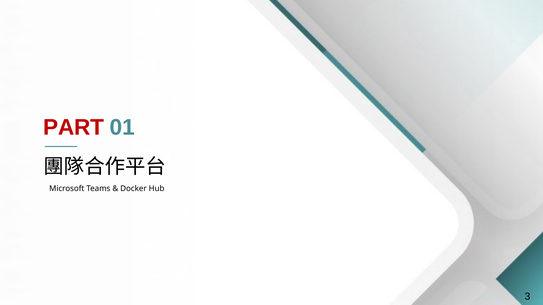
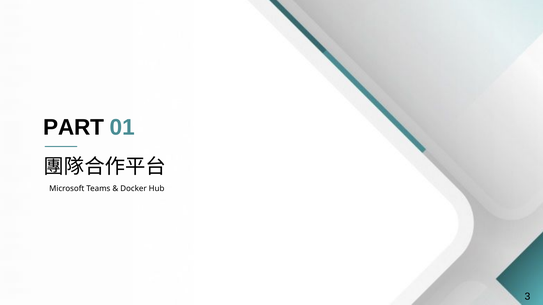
PART colour: red -> black
